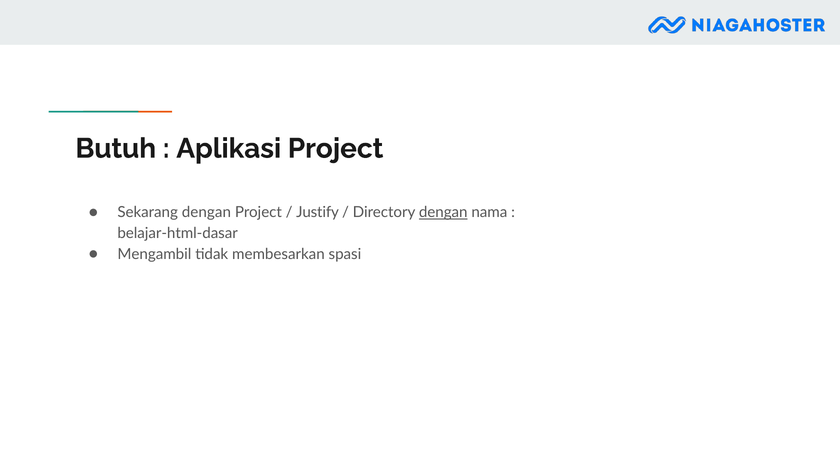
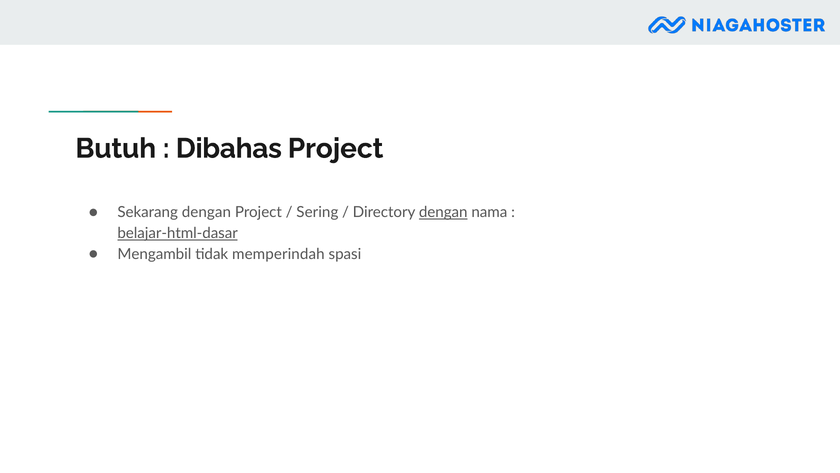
Aplikasi: Aplikasi -> Dibahas
Justify: Justify -> Sering
belajar-html-dasar underline: none -> present
membesarkan: membesarkan -> memperindah
